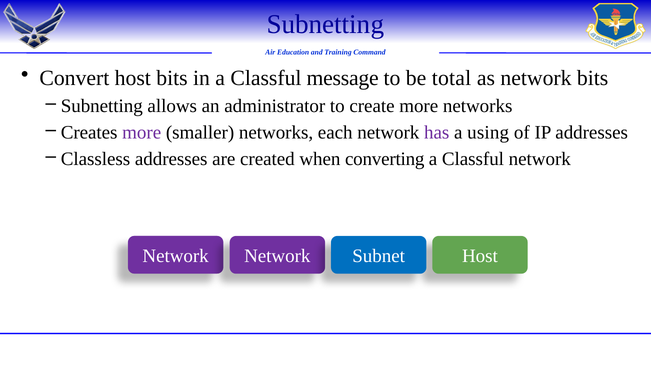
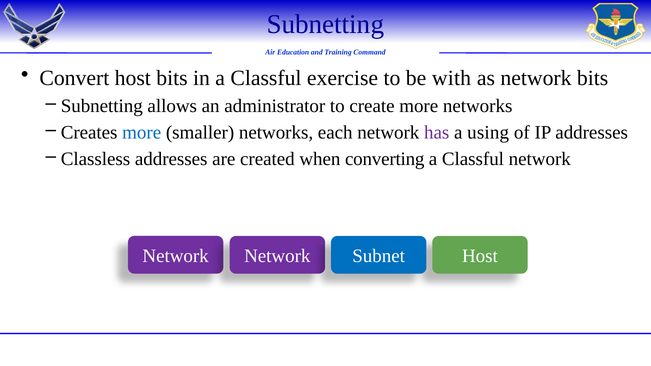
message: message -> exercise
total: total -> with
more at (142, 133) colour: purple -> blue
